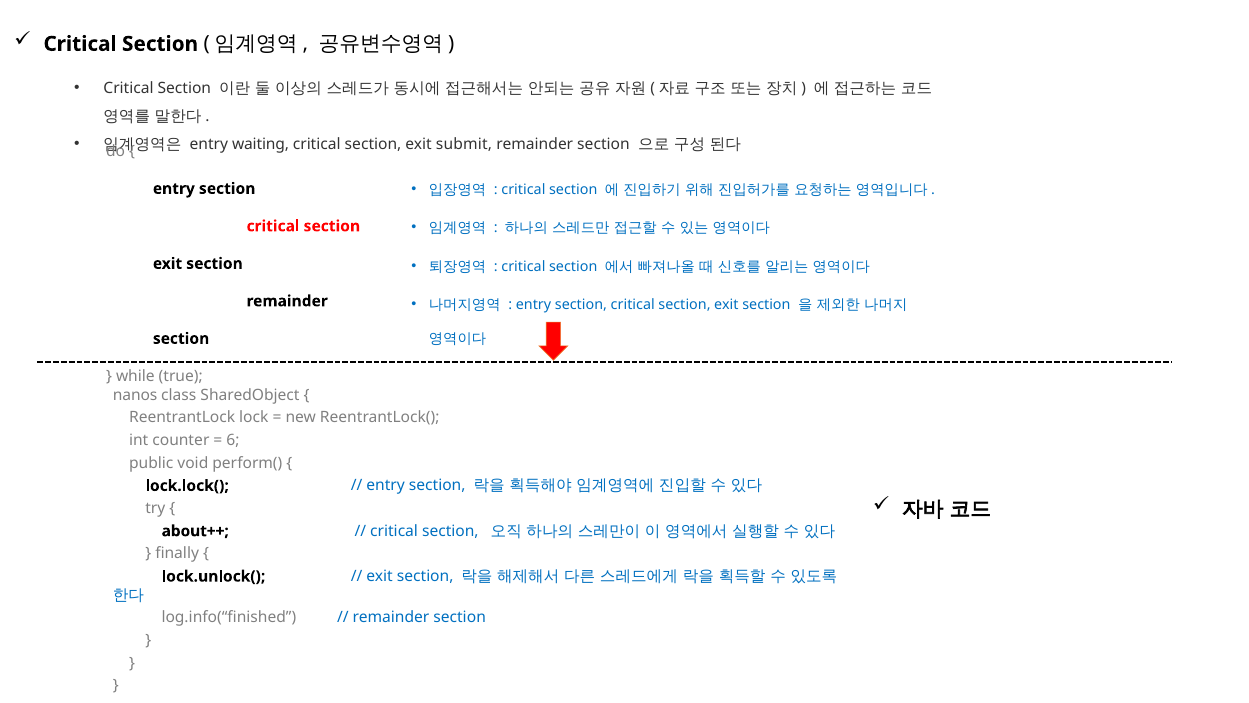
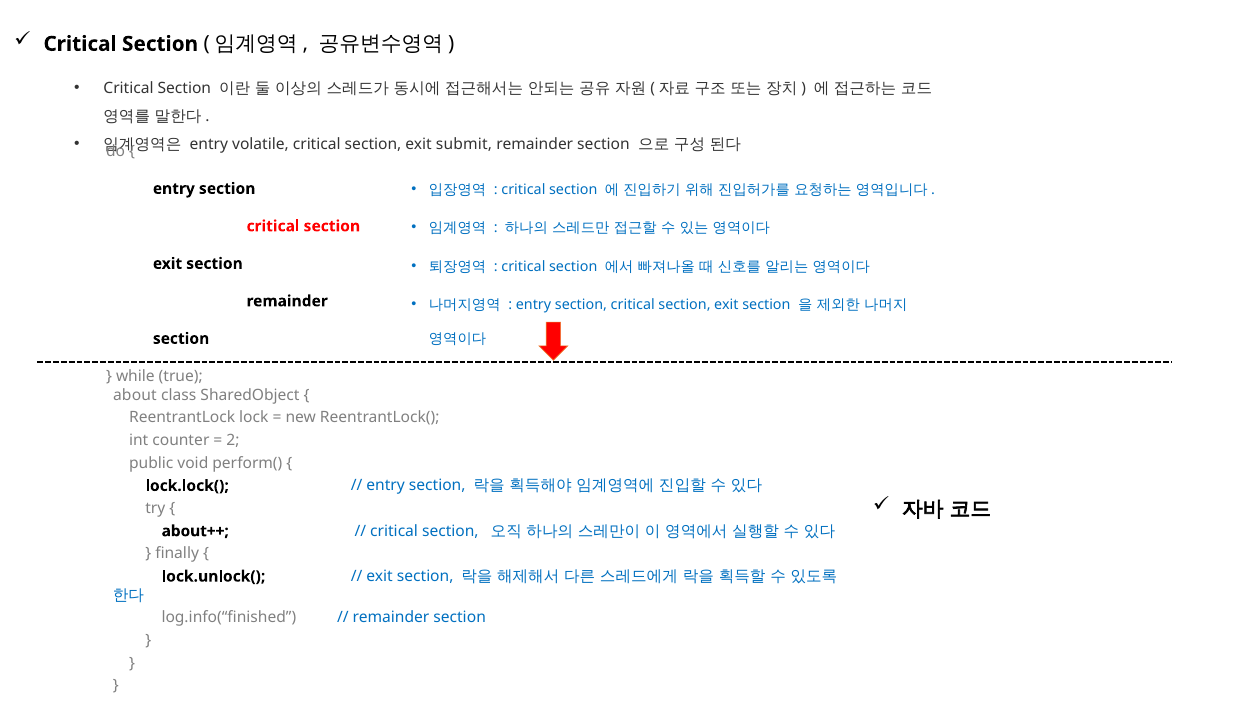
waiting: waiting -> volatile
nanos: nanos -> about
6: 6 -> 2
